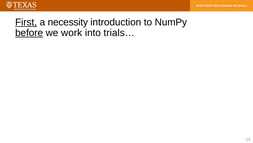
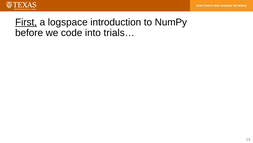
necessity: necessity -> logspace
before underline: present -> none
work: work -> code
